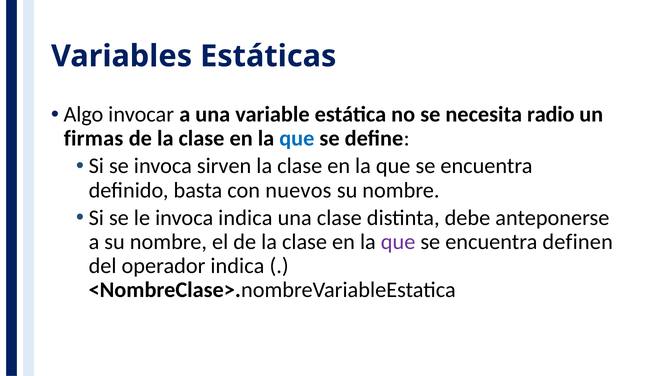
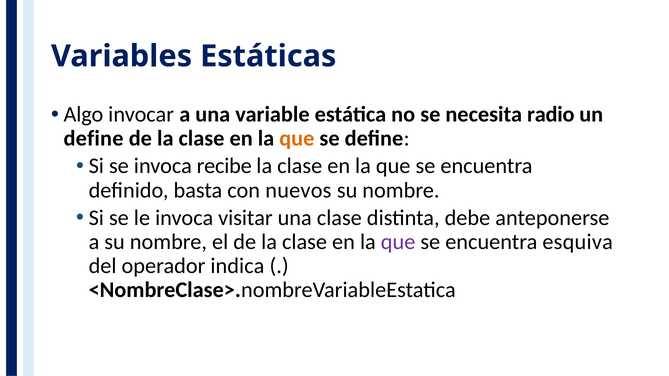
firmas at (94, 139): firmas -> define
que at (297, 139) colour: blue -> orange
sirven: sirven -> recibe
invoca indica: indica -> visitar
definen: definen -> esquiva
